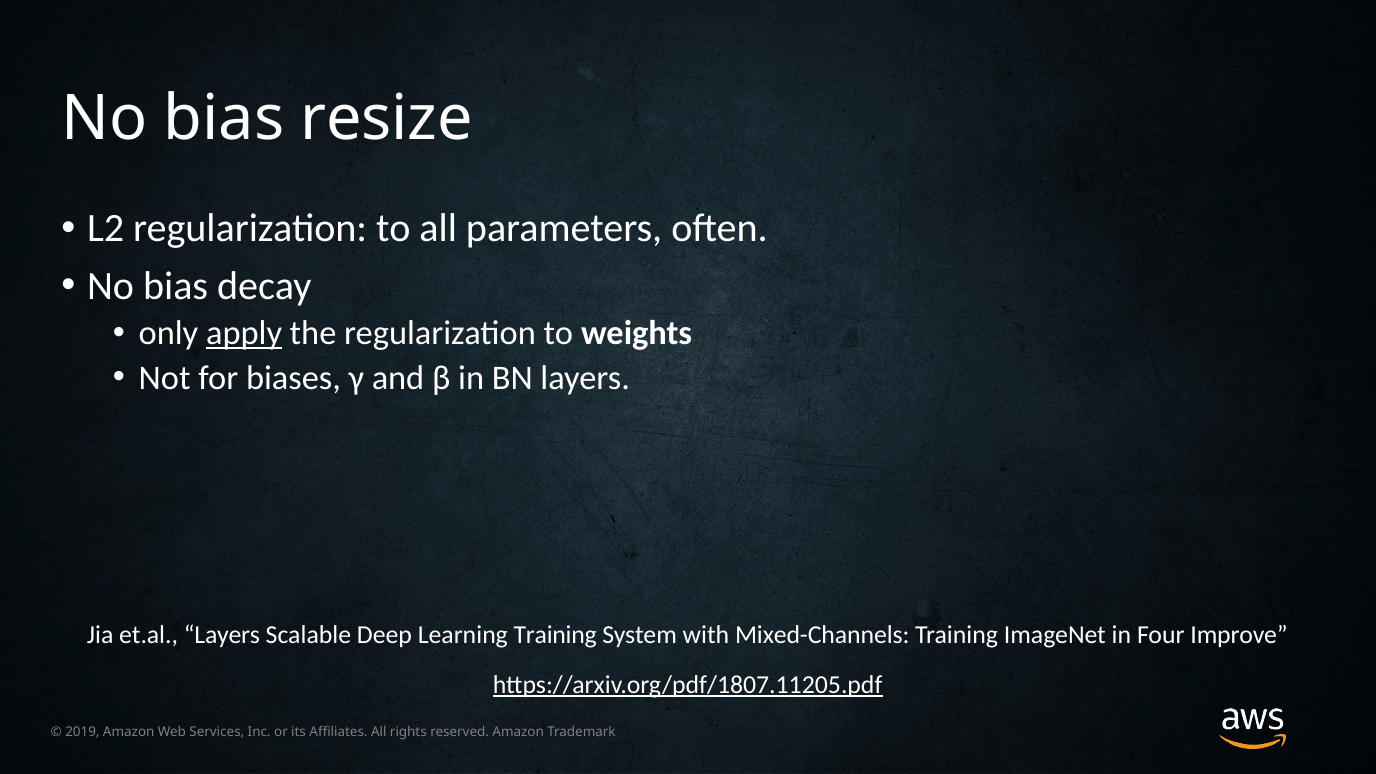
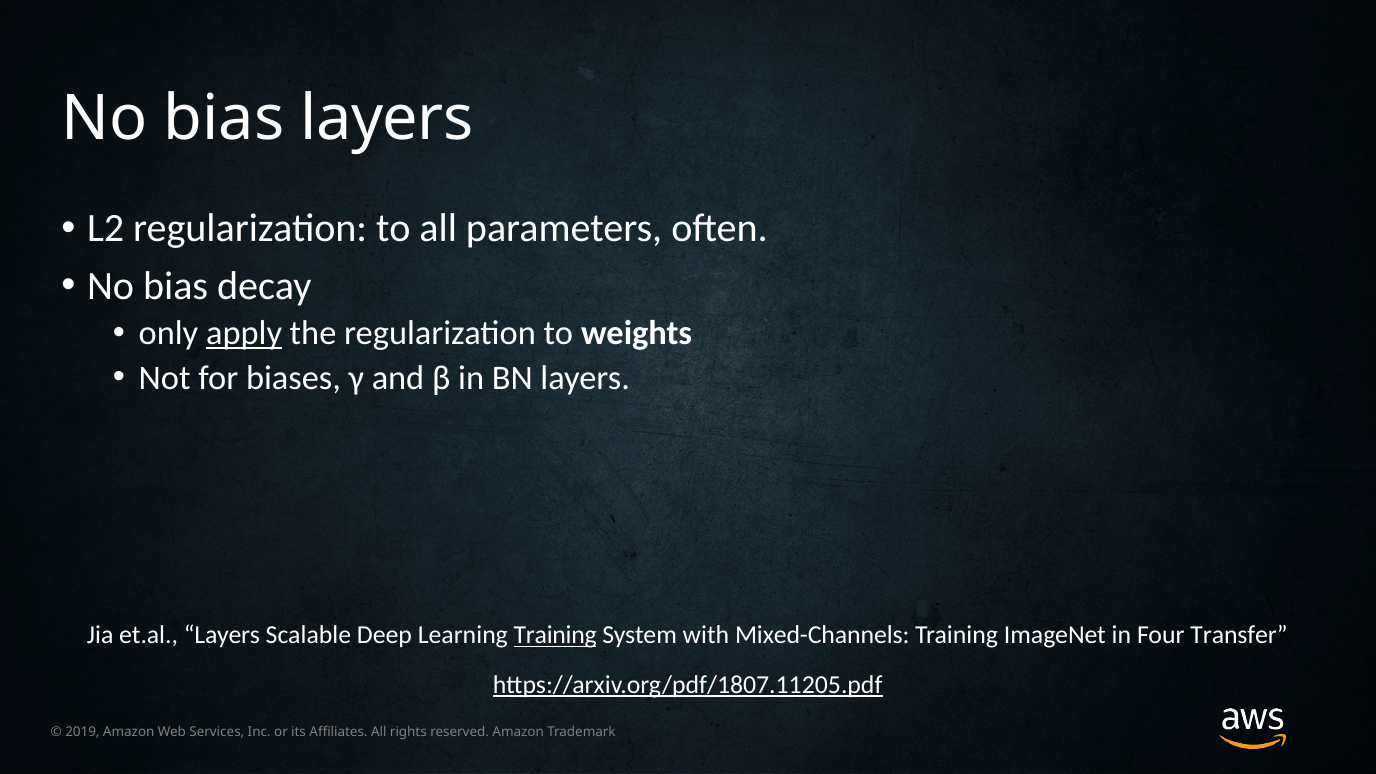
bias resize: resize -> layers
Training at (555, 635) underline: none -> present
Improve: Improve -> Transfer
